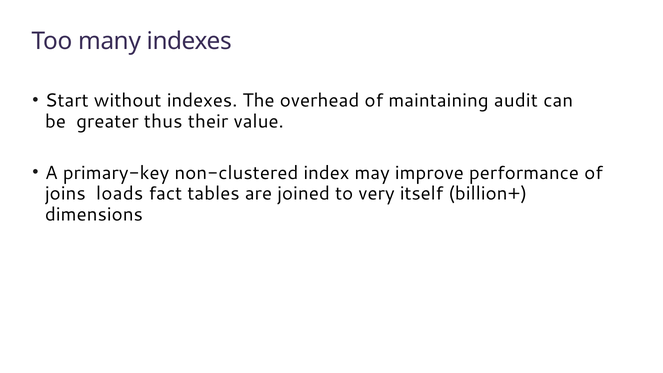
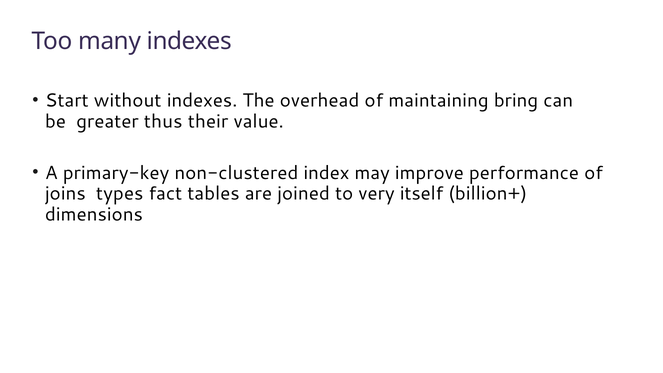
audit: audit -> bring
loads: loads -> types
